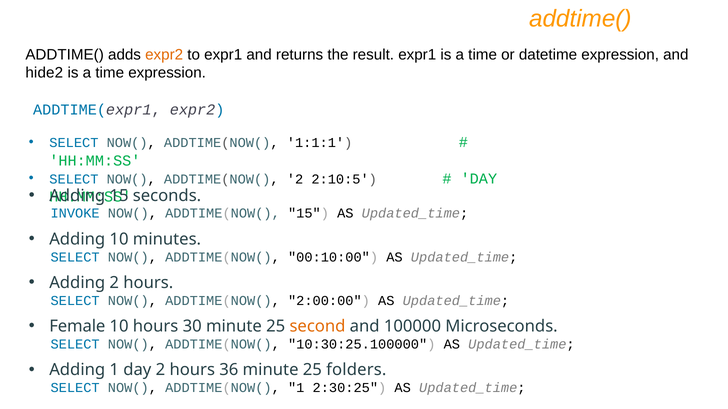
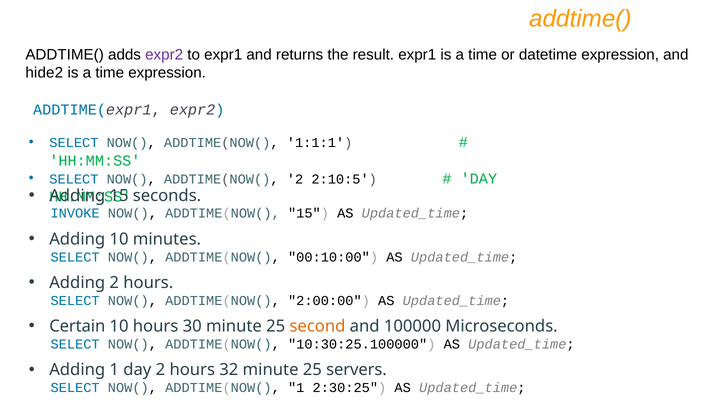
expr2 at (164, 55) colour: orange -> purple
Female: Female -> Certain
36: 36 -> 32
folders: folders -> servers
